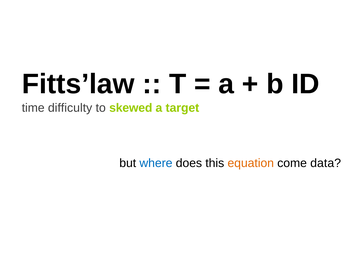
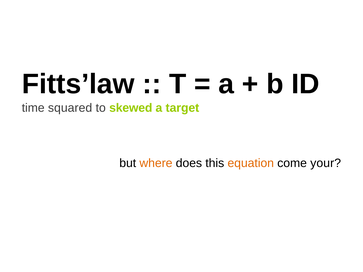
difficulty: difficulty -> squared
where colour: blue -> orange
data: data -> your
